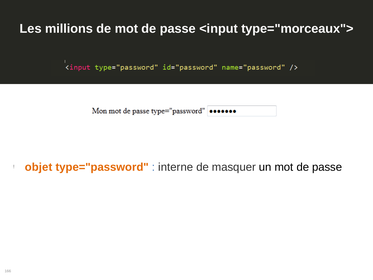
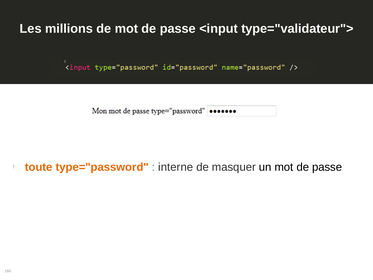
type="morceaux">: type="morceaux"> -> type="validateur">
objet: objet -> toute
